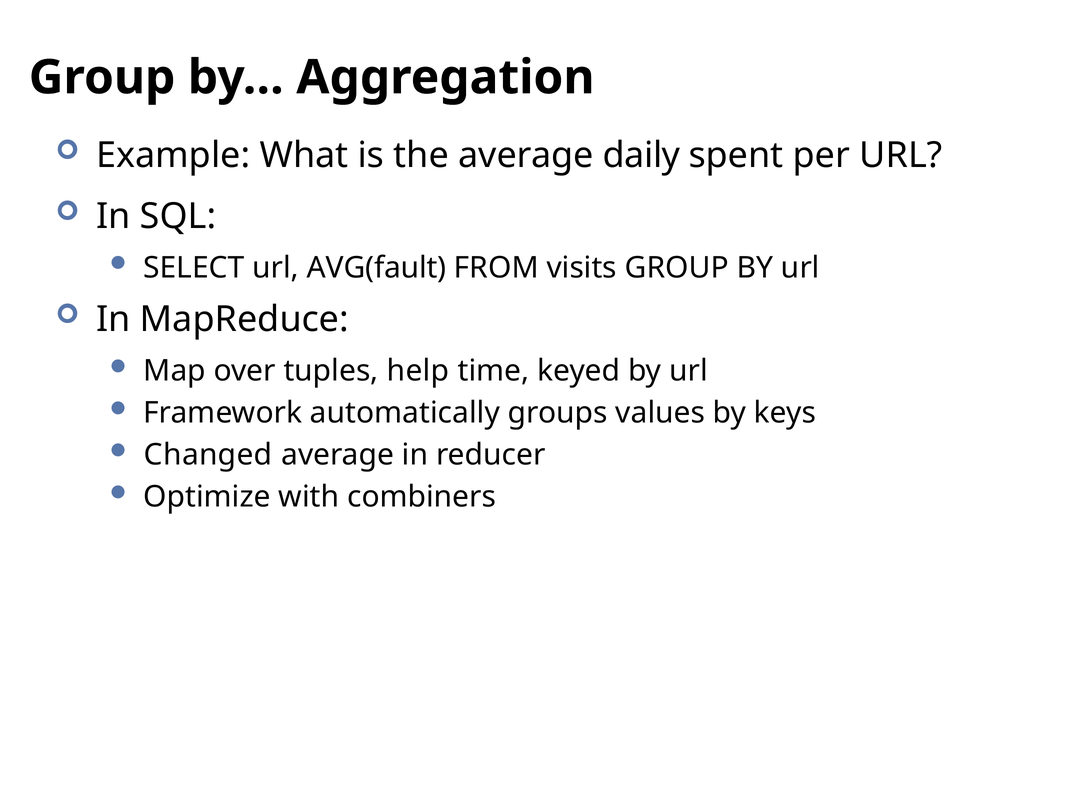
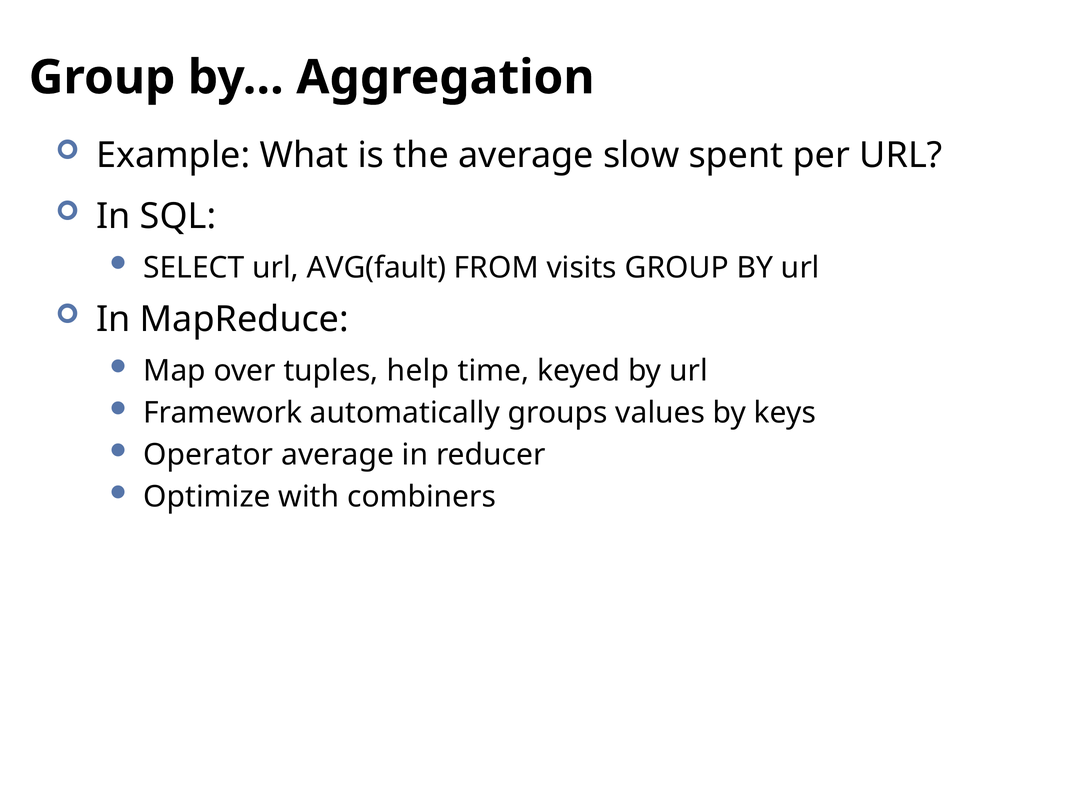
daily: daily -> slow
Changed: Changed -> Operator
